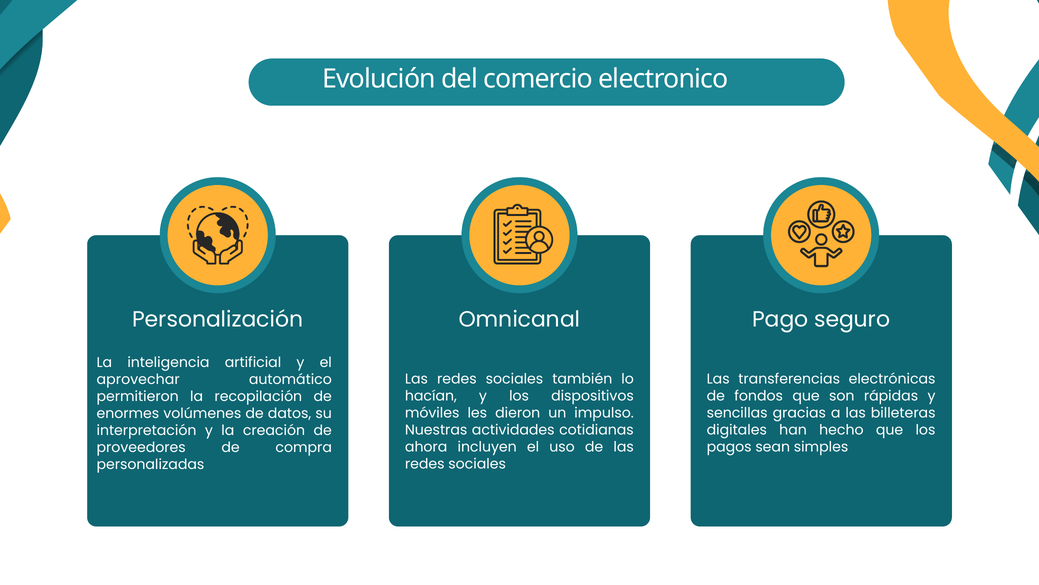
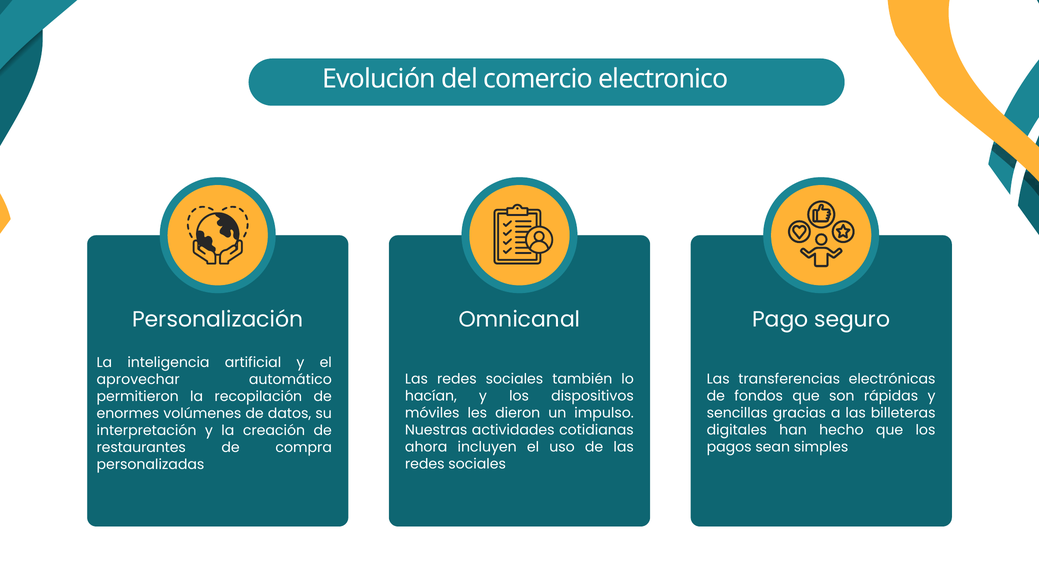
proveedores: proveedores -> restaurantes
